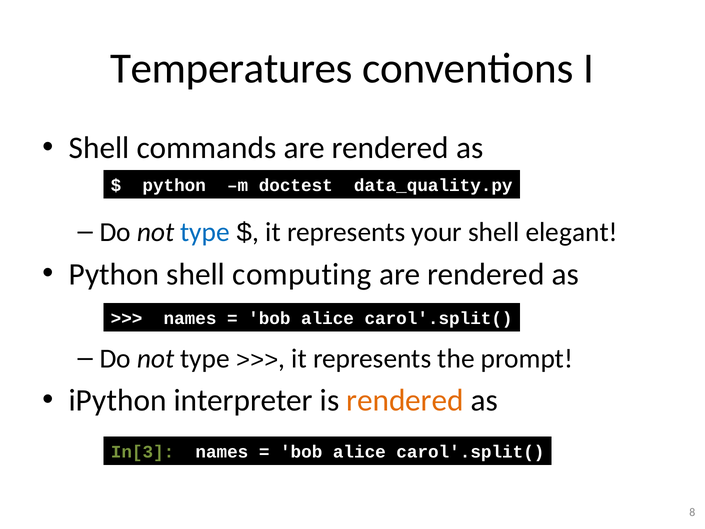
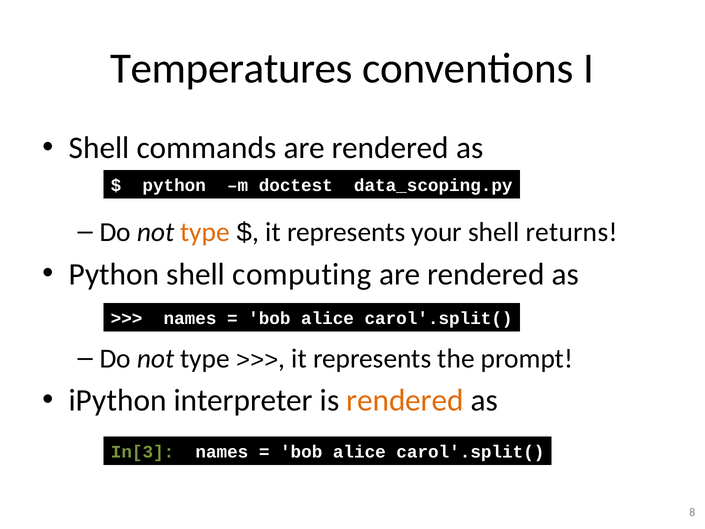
data_quality.py: data_quality.py -> data_scoping.py
type at (205, 232) colour: blue -> orange
elegant: elegant -> returns
